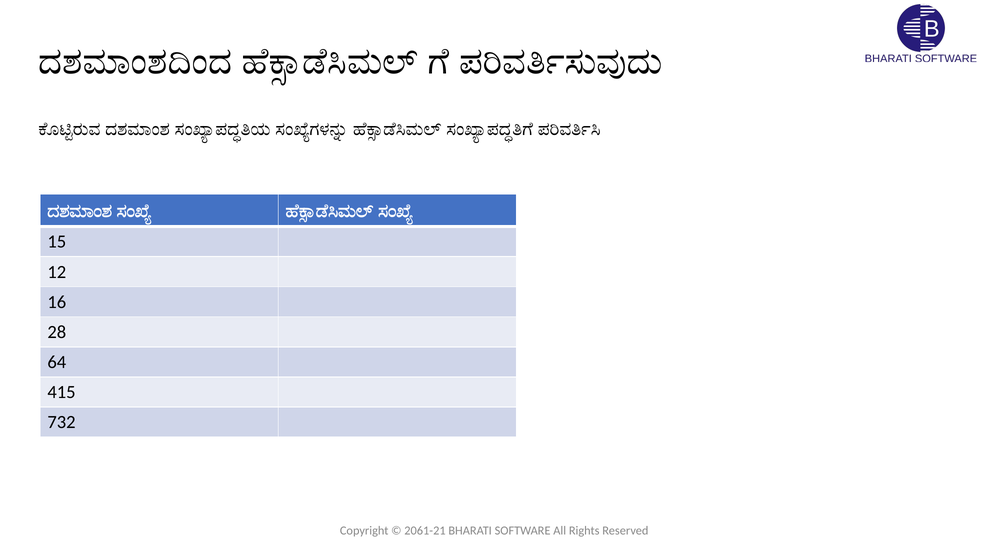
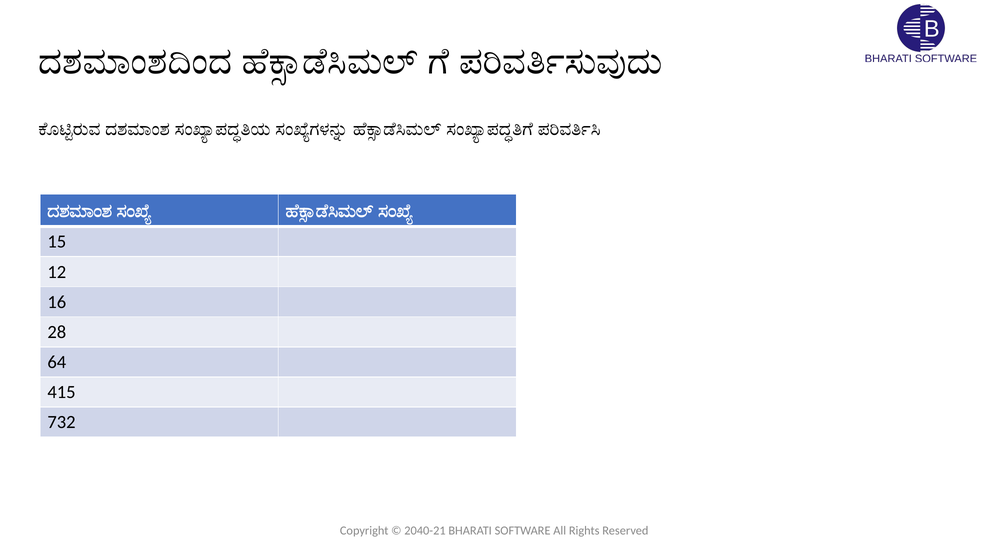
2061-21: 2061-21 -> 2040-21
